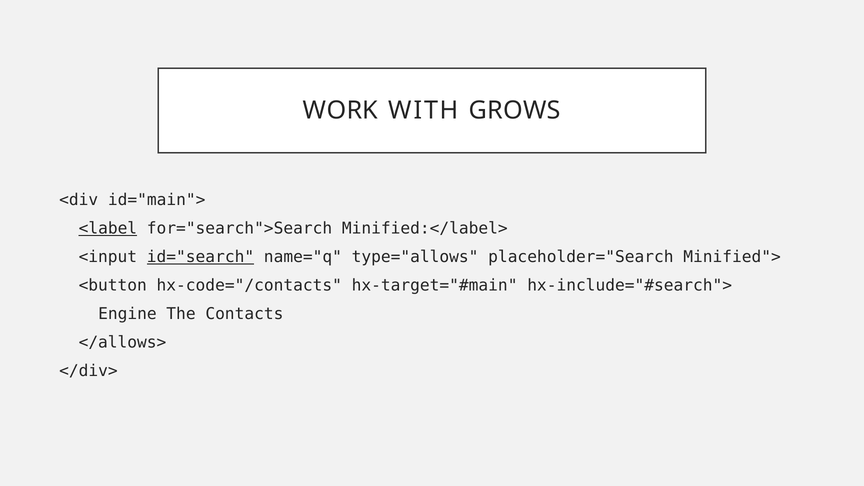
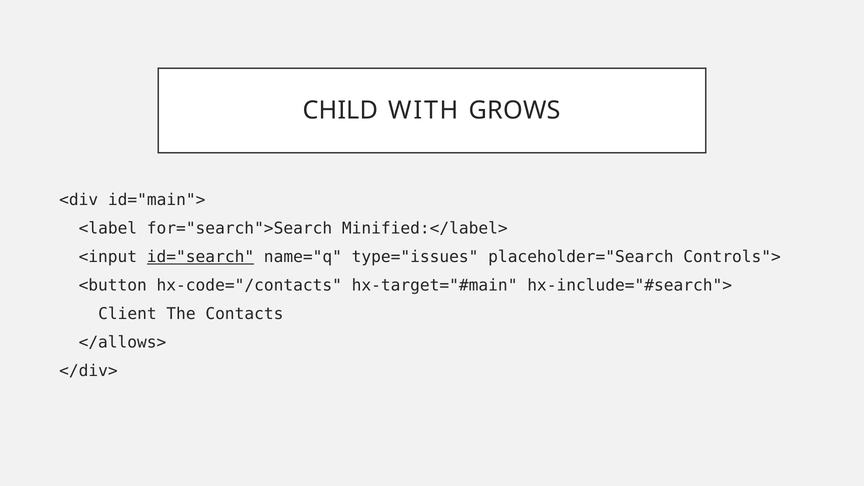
WORK: WORK -> CHILD
<label underline: present -> none
type="allows: type="allows -> type="issues
Minified">: Minified"> -> Controls">
Engine: Engine -> Client
